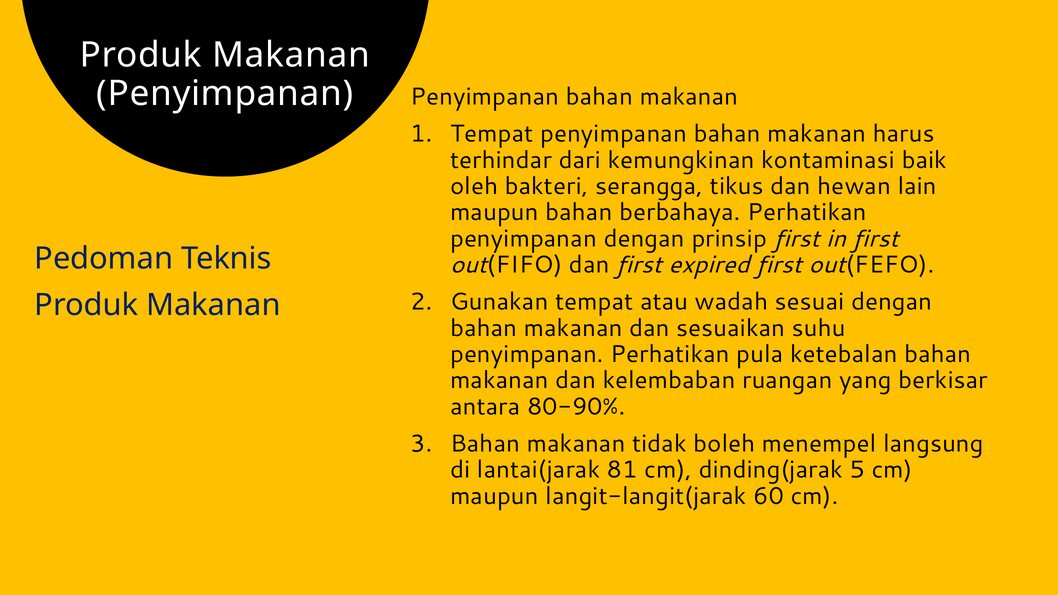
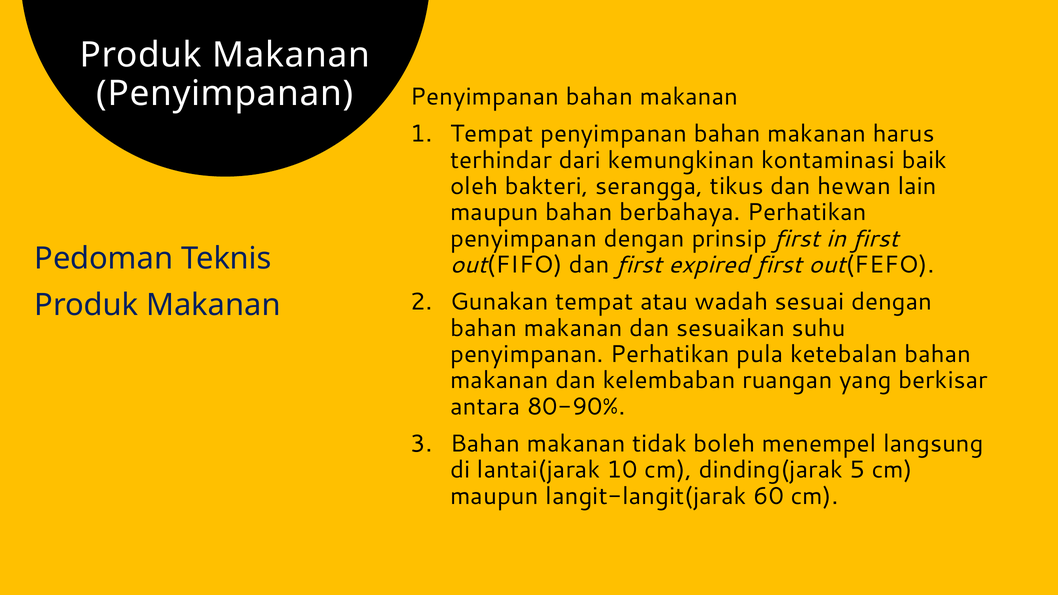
81: 81 -> 10
